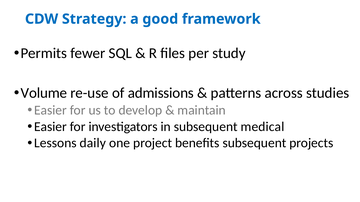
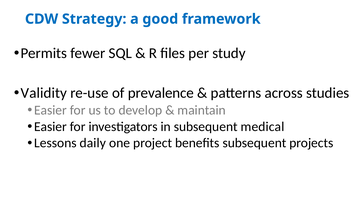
Volume: Volume -> Validity
admissions: admissions -> prevalence
